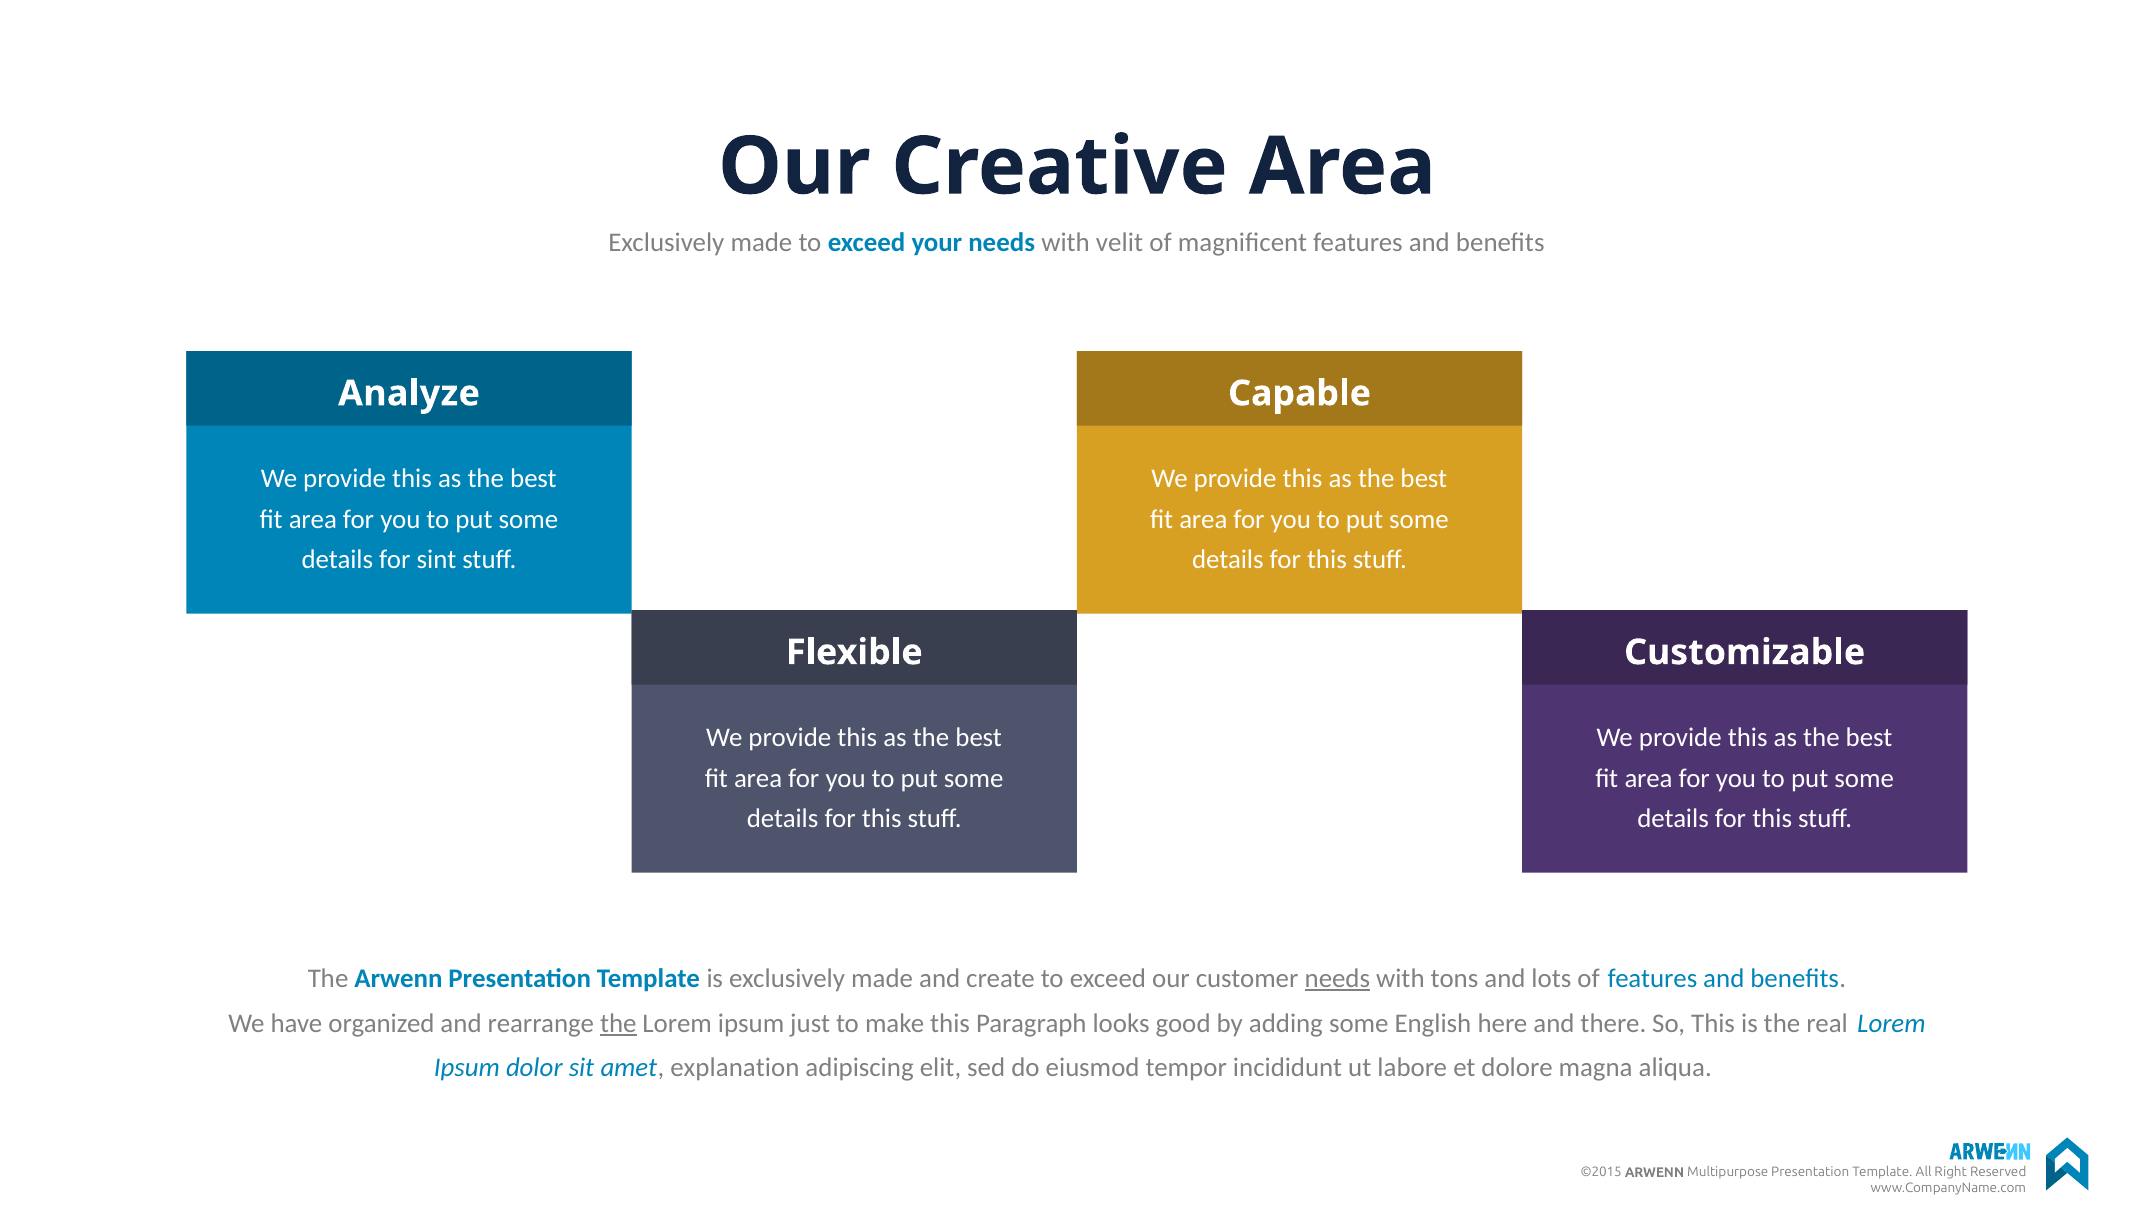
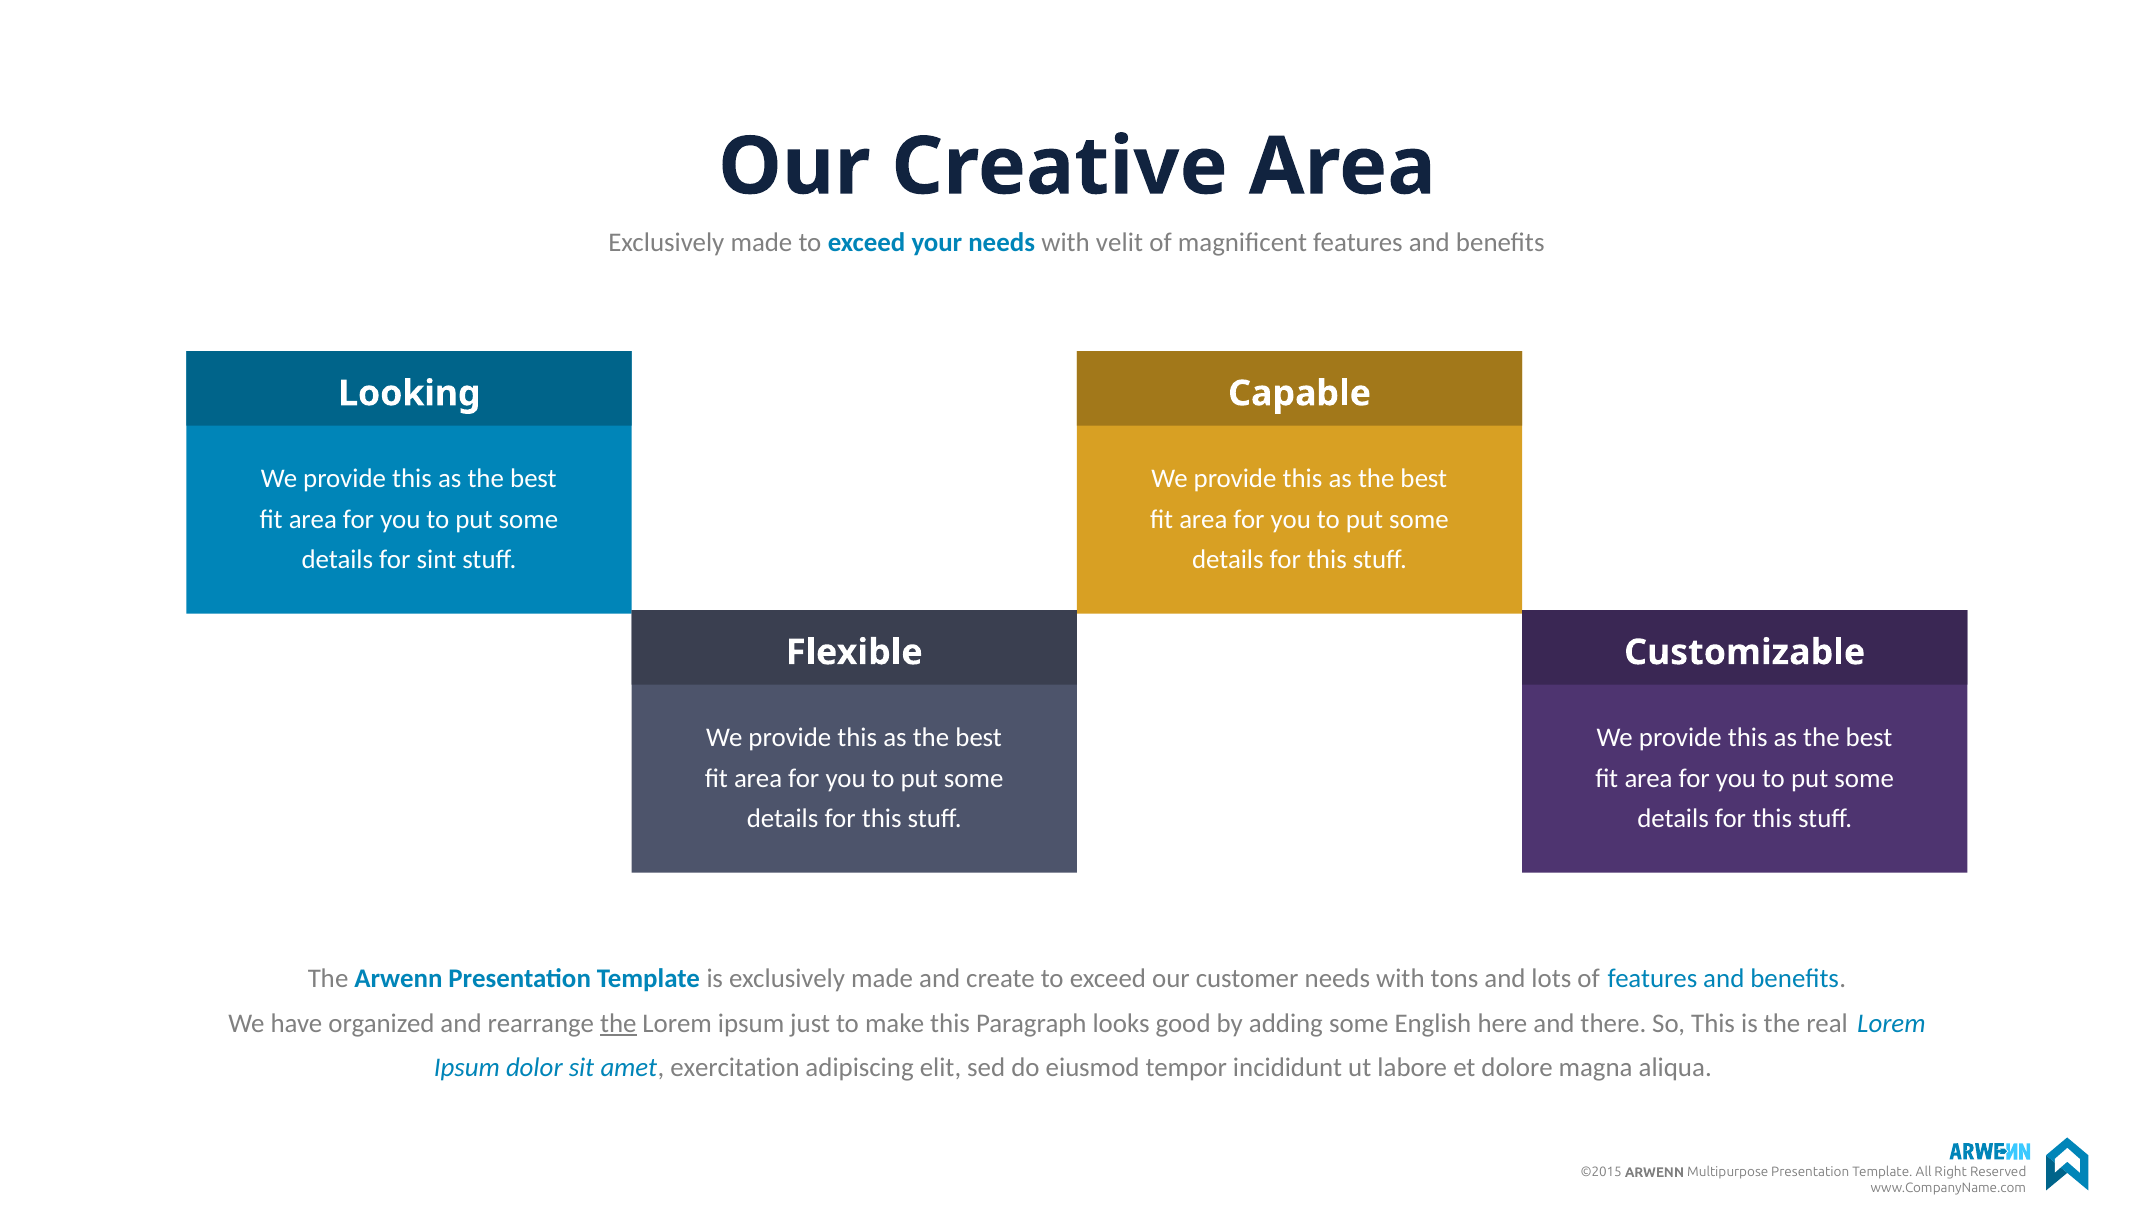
Analyze: Analyze -> Looking
needs at (1337, 979) underline: present -> none
explanation: explanation -> exercitation
